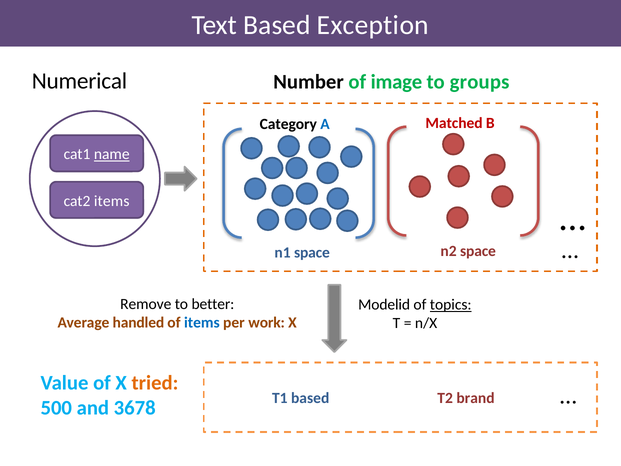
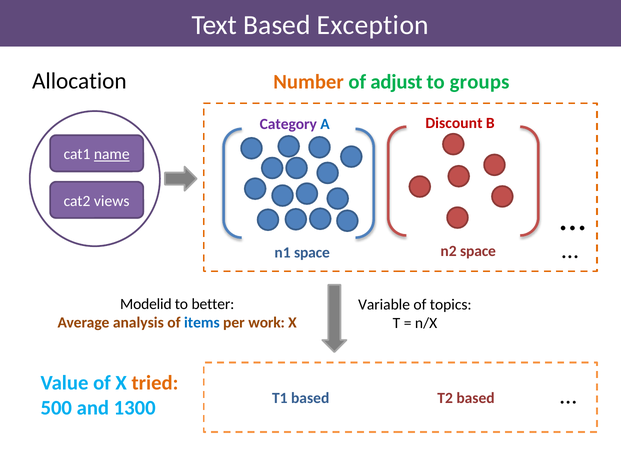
Numerical: Numerical -> Allocation
Number colour: black -> orange
image: image -> adjust
Category colour: black -> purple
Matched: Matched -> Discount
cat2 items: items -> views
Remove: Remove -> Modelid
Modelid: Modelid -> Variable
topics underline: present -> none
handled: handled -> analysis
T2 brand: brand -> based
3678: 3678 -> 1300
